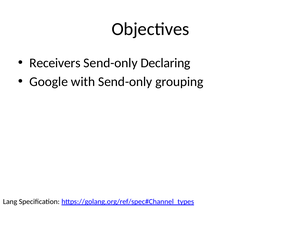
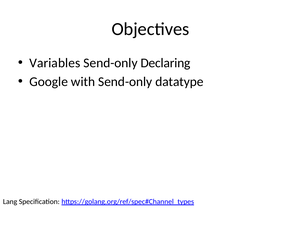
Receivers: Receivers -> Variables
grouping: grouping -> datatype
